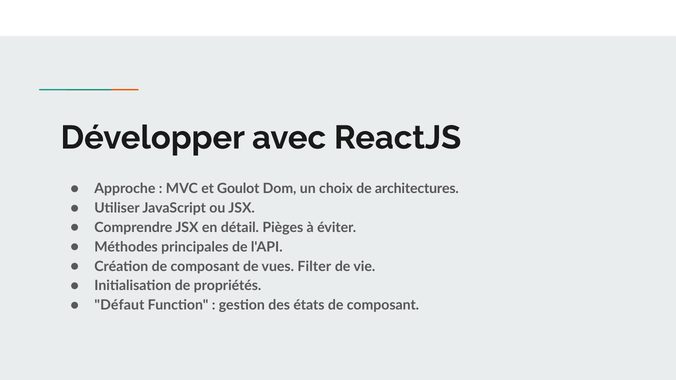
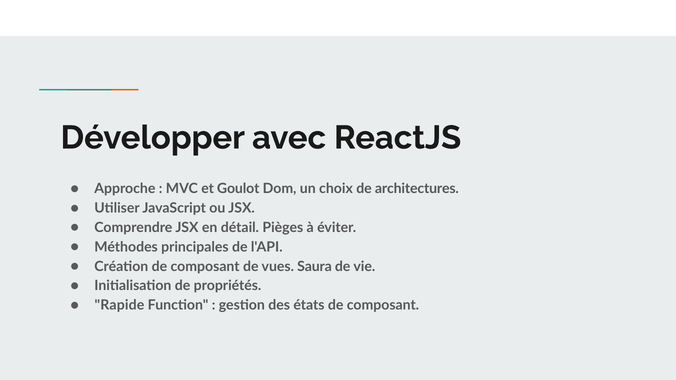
Filter: Filter -> Saura
Défaut: Défaut -> Rapide
